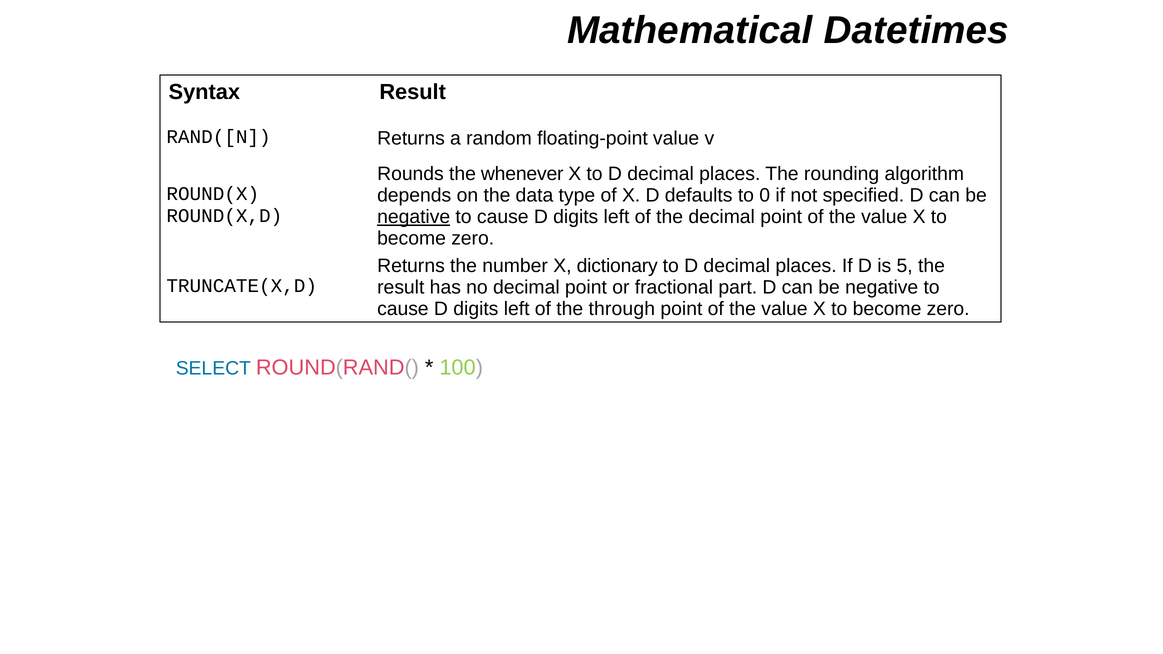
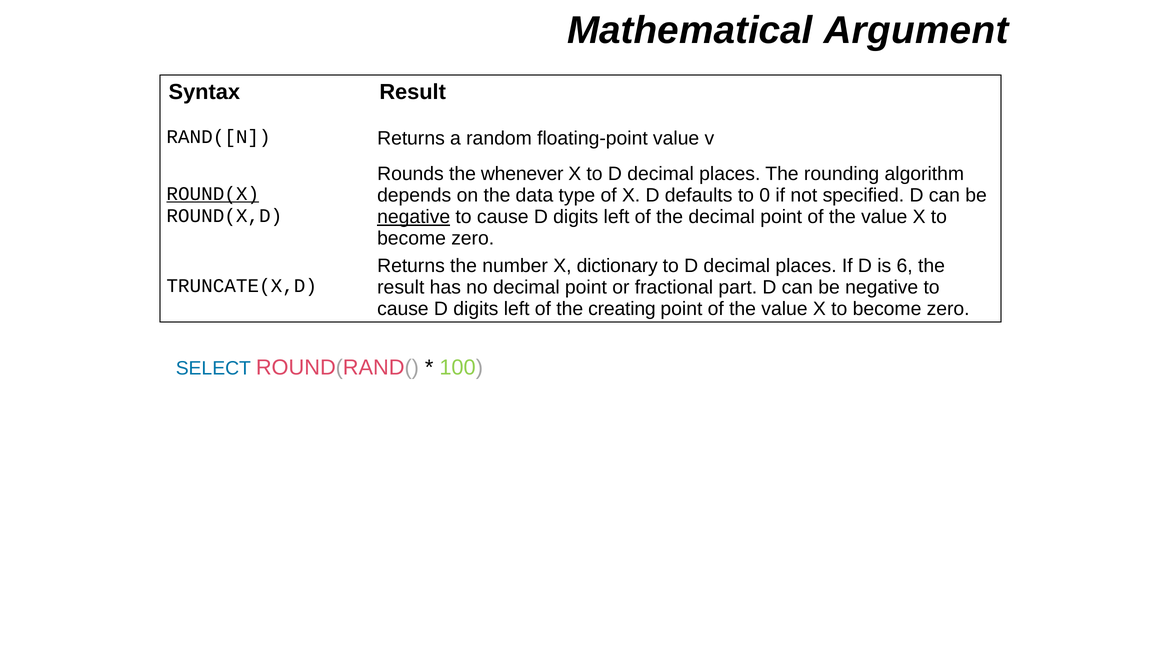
Datetimes: Datetimes -> Argument
ROUND(X underline: none -> present
5: 5 -> 6
through: through -> creating
